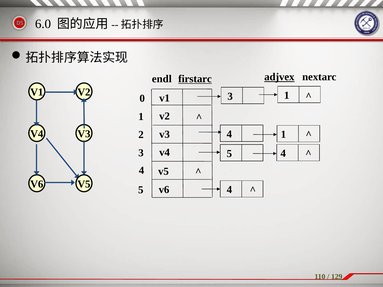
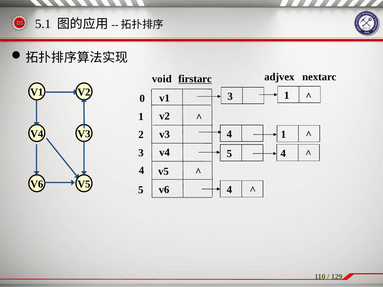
6.0: 6.0 -> 5.1
adjvex underline: present -> none
endl: endl -> void
